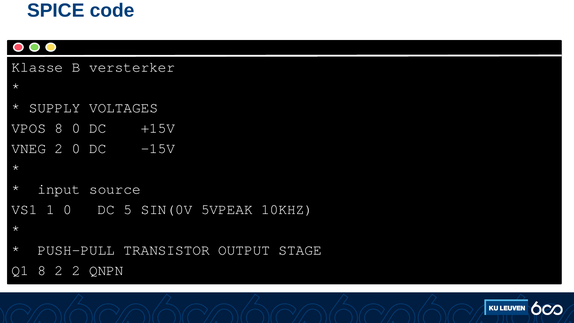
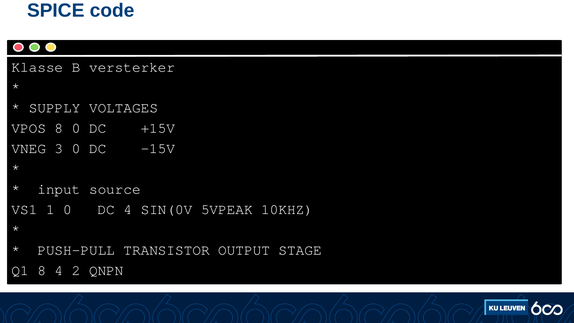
VNEG 2: 2 -> 3
DC 5: 5 -> 4
8 2: 2 -> 4
